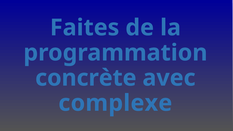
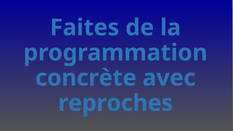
complexe: complexe -> reproches
